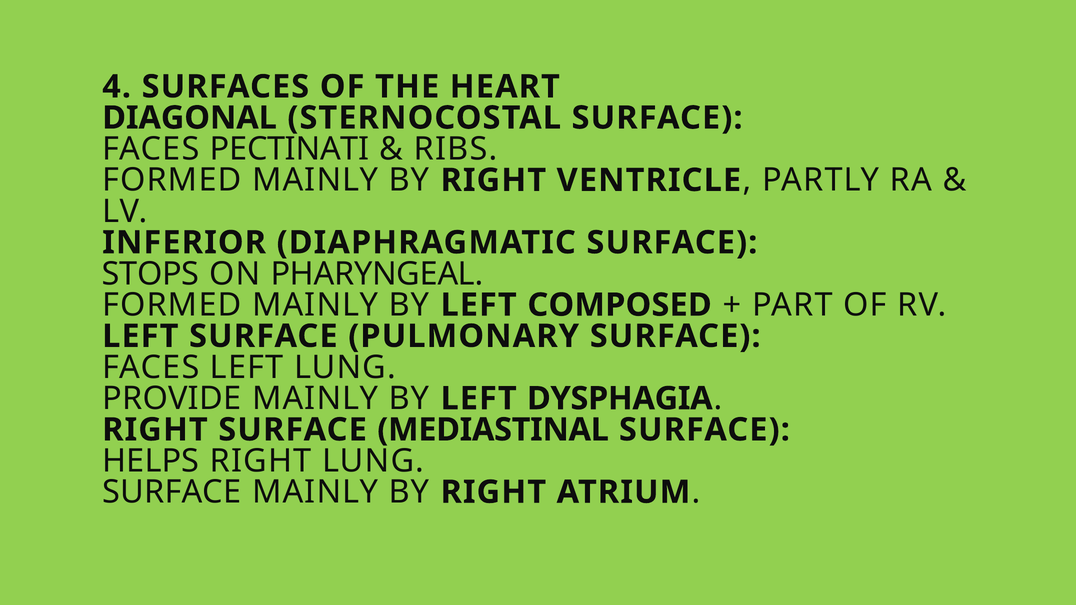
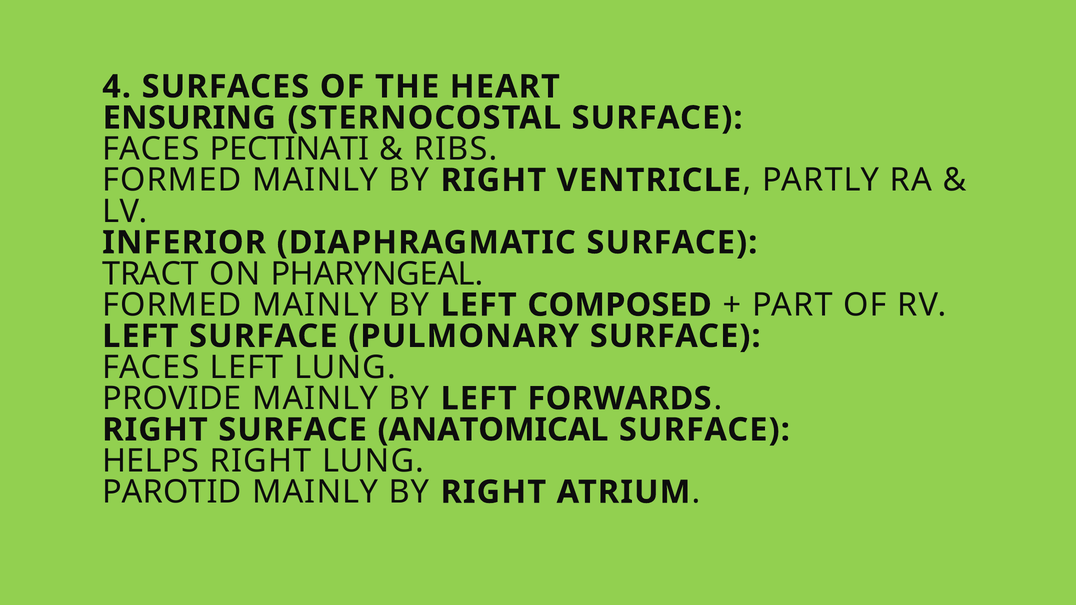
DIAGONAL: DIAGONAL -> ENSURING
STOPS: STOPS -> TRACT
DYSPHAGIA: DYSPHAGIA -> FORWARDS
MEDIASTINAL: MEDIASTINAL -> ANATOMICAL
SURFACE at (172, 492): SURFACE -> PAROTID
